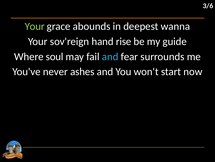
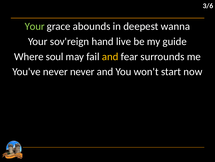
rise: rise -> live
and at (110, 56) colour: light blue -> yellow
never ashes: ashes -> never
